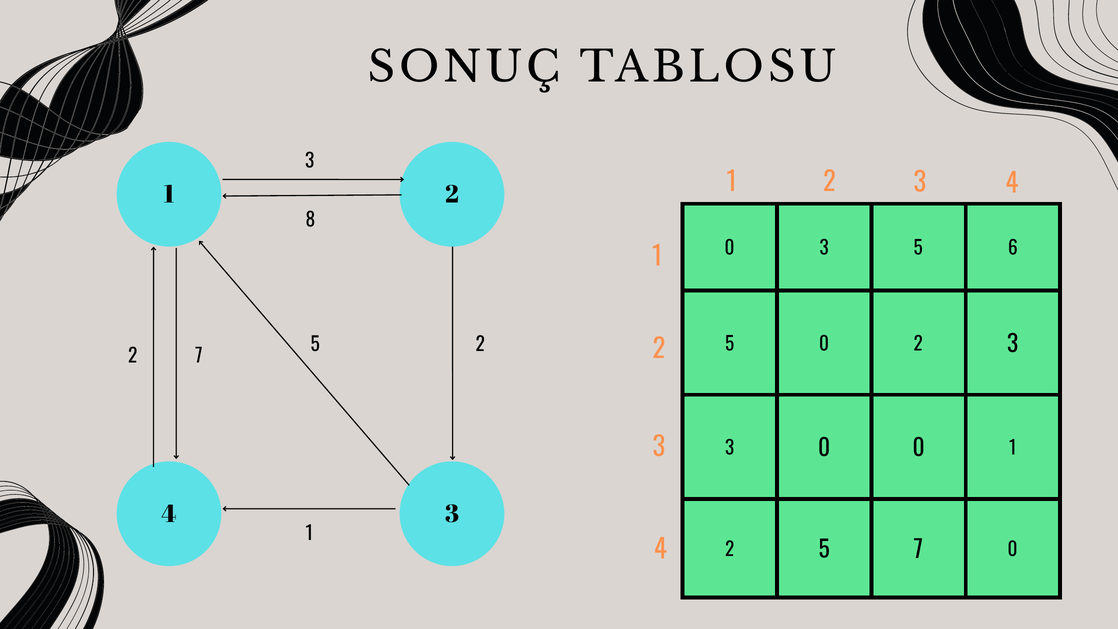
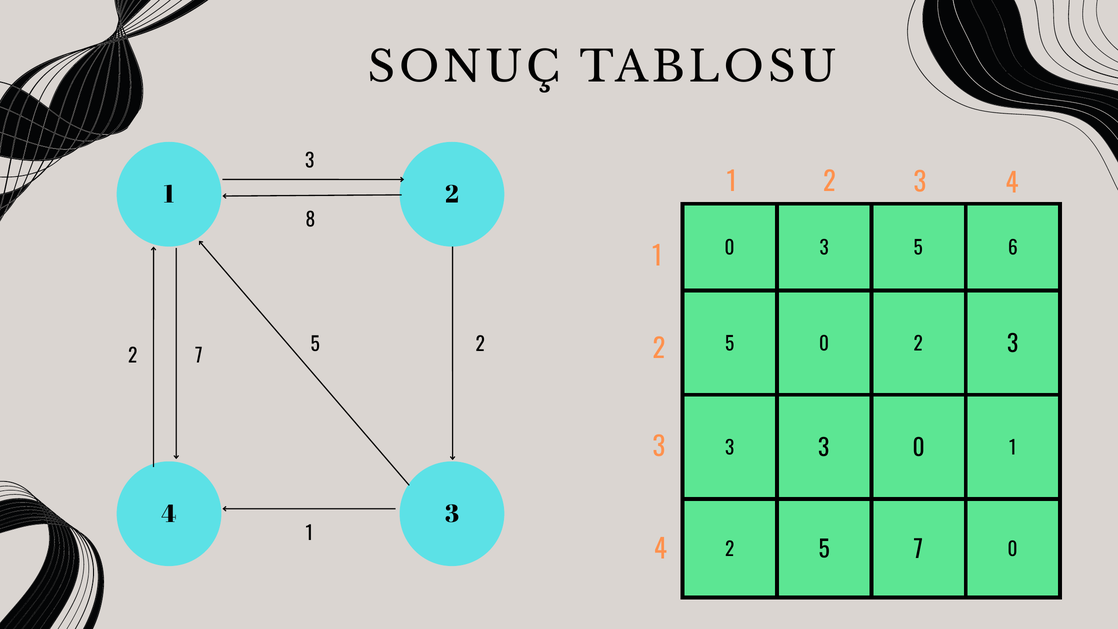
0 at (824, 449): 0 -> 3
